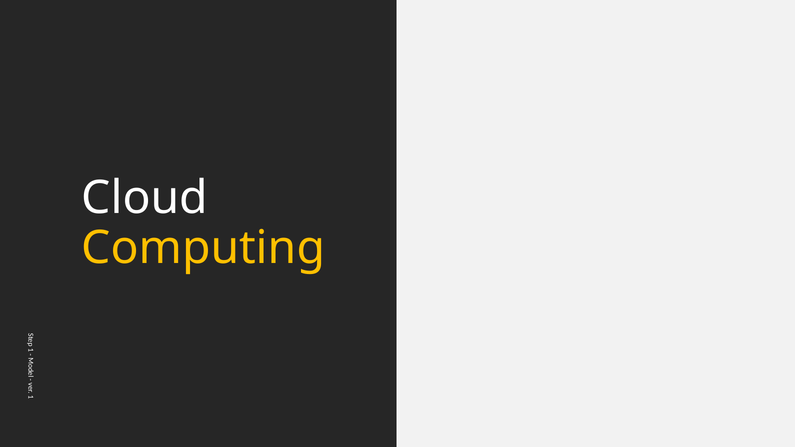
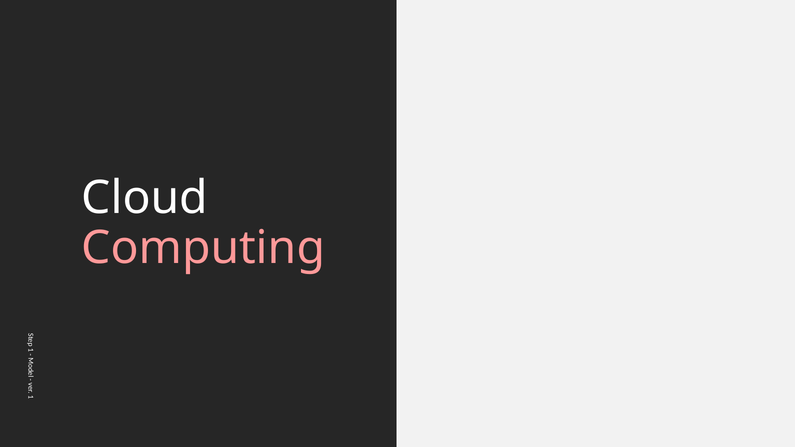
Computing colour: yellow -> pink
